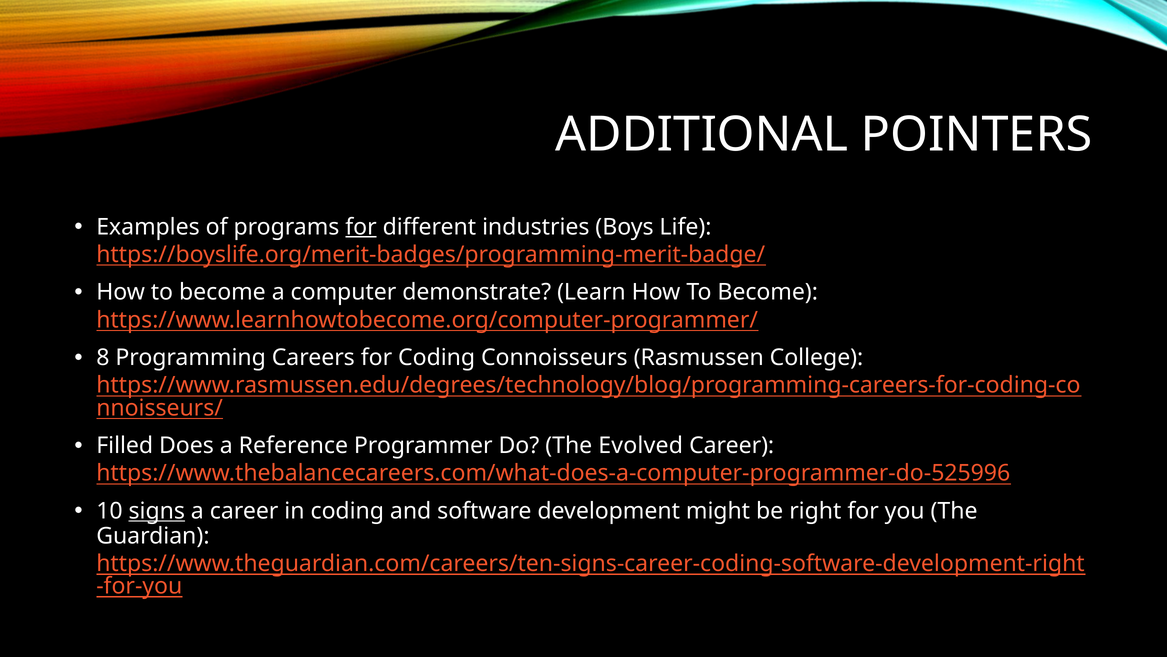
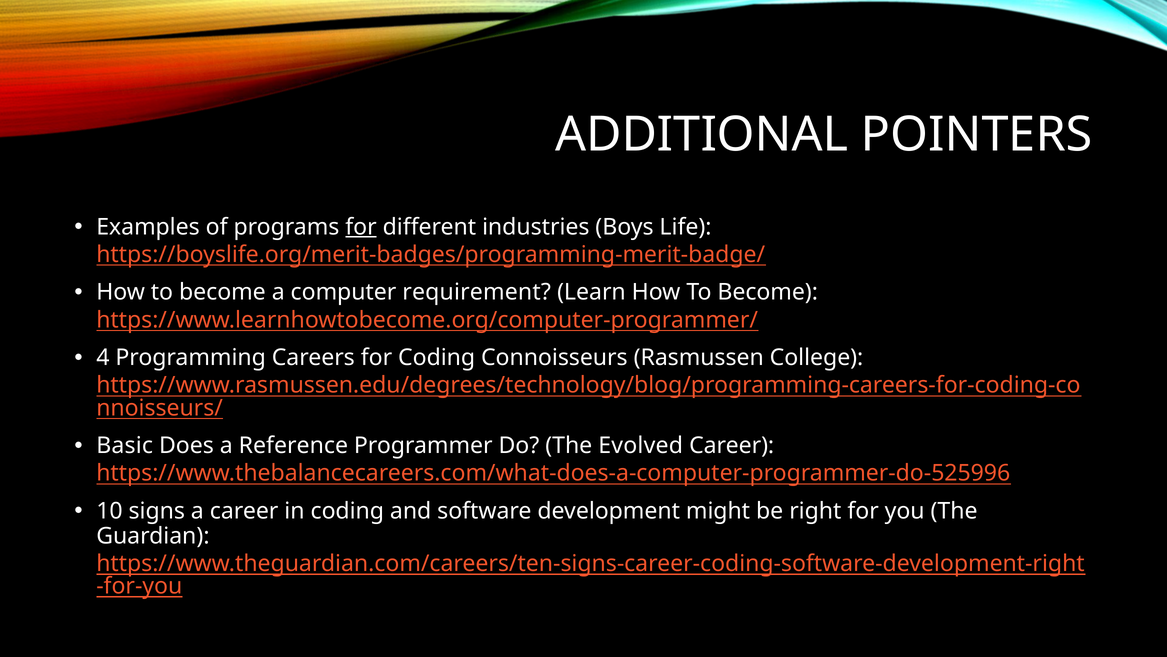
demonstrate: demonstrate -> requirement
8: 8 -> 4
Filled: Filled -> Basic
signs underline: present -> none
